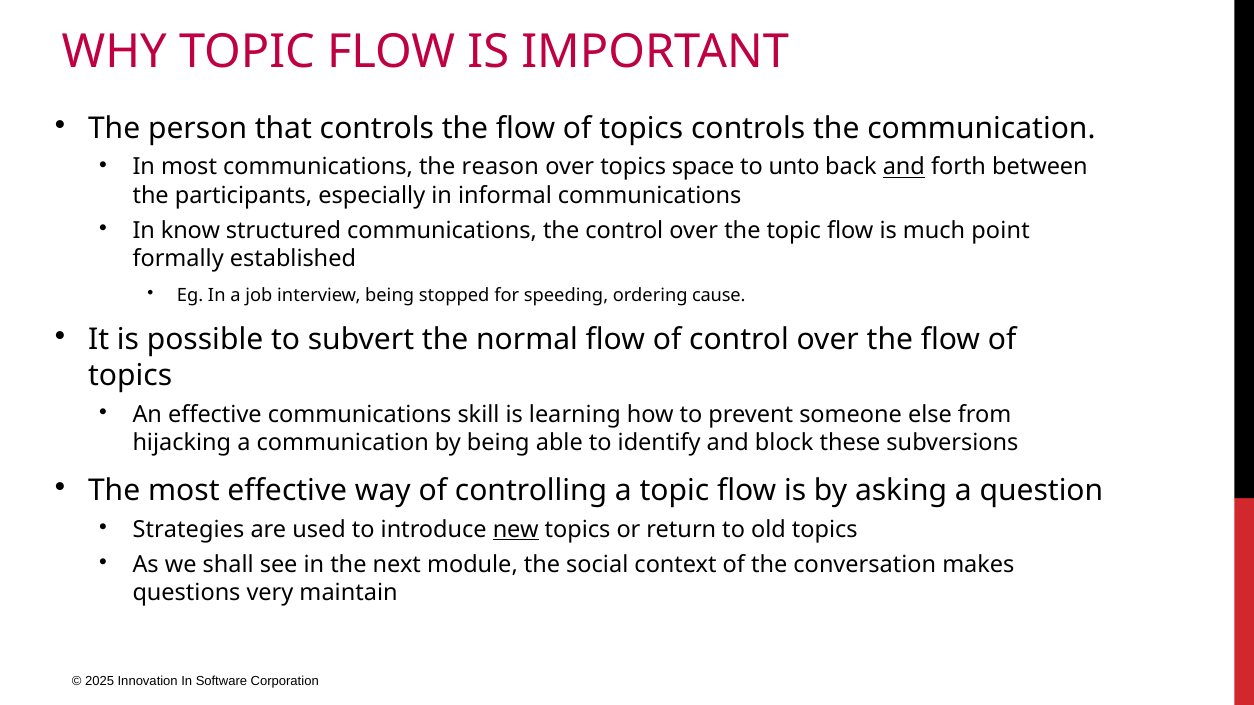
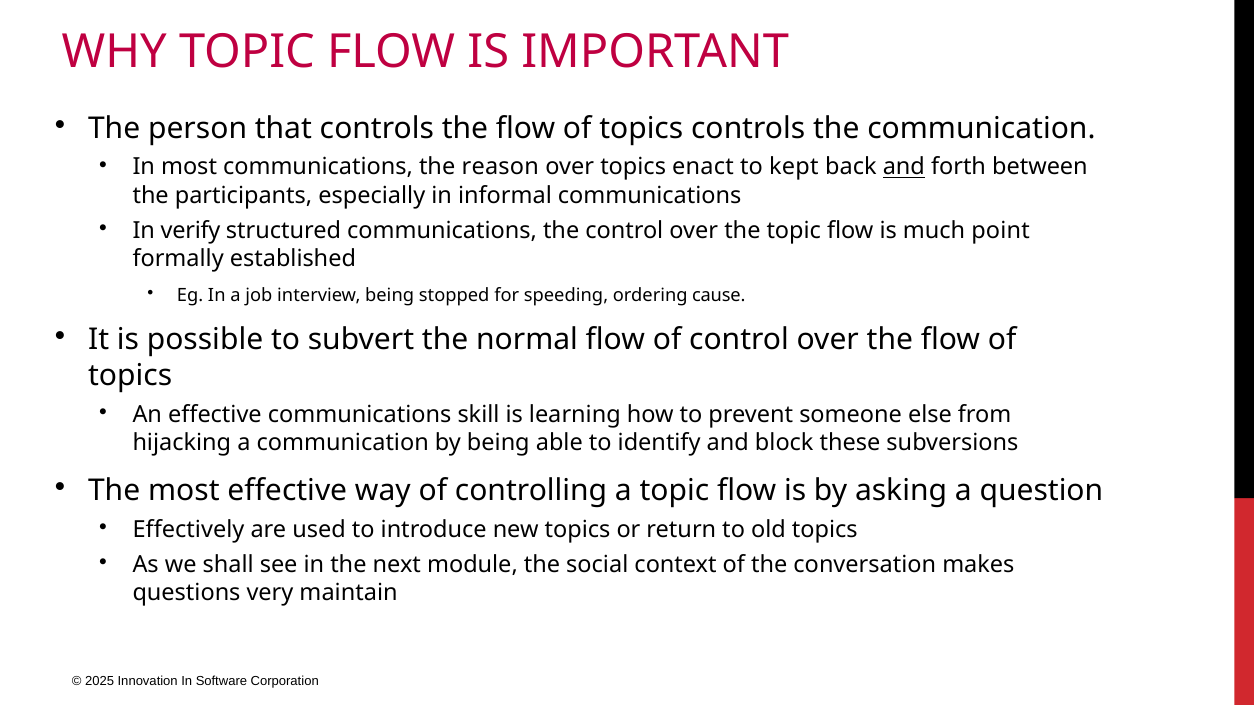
space: space -> enact
unto: unto -> kept
know: know -> verify
Strategies: Strategies -> Effectively
new underline: present -> none
